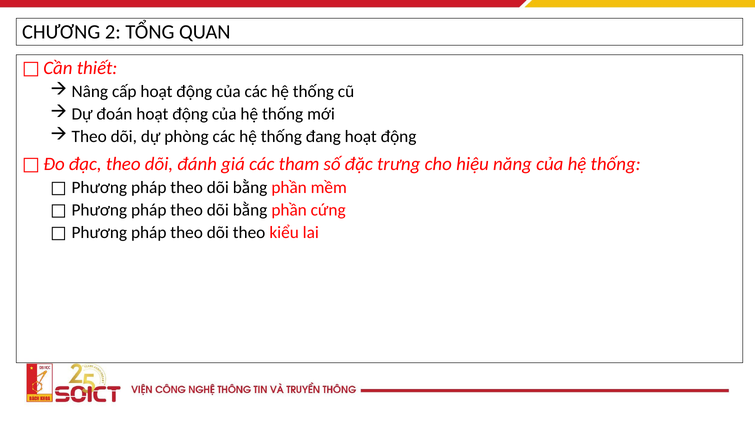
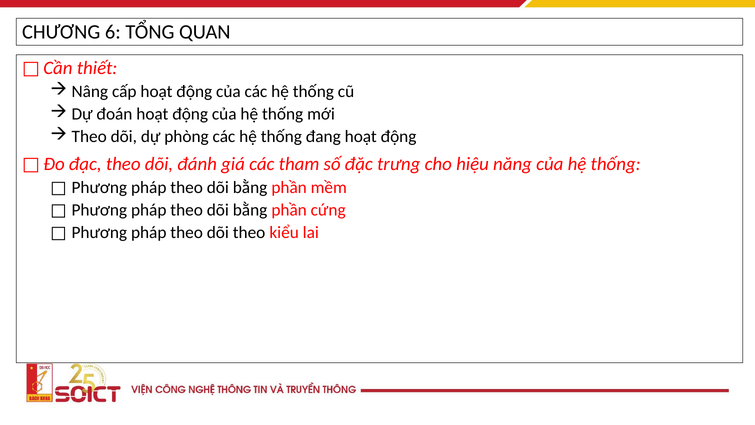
2: 2 -> 6
